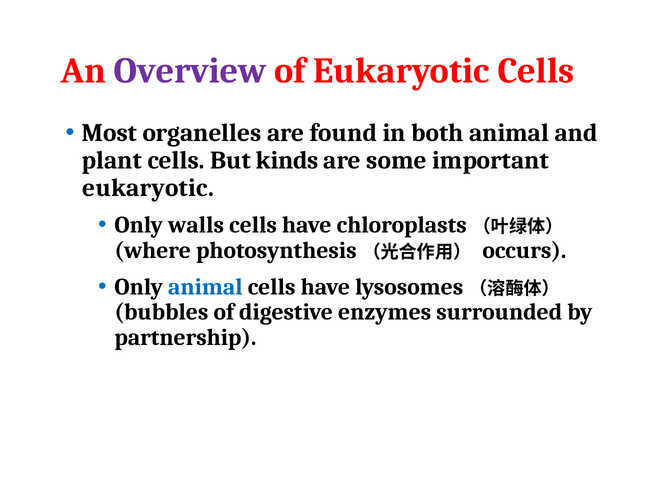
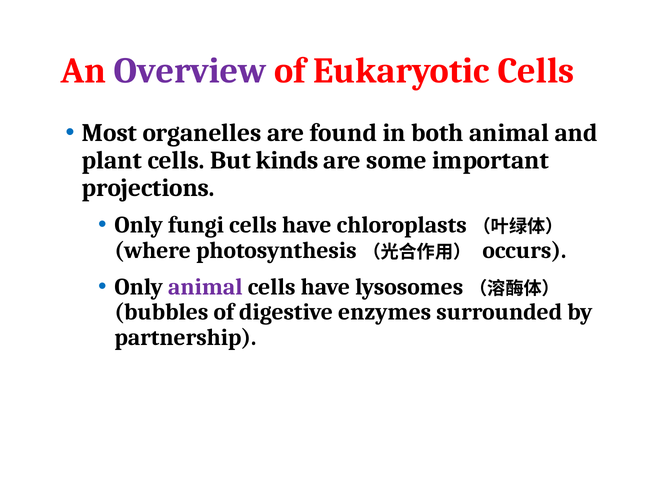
eukaryotic at (148, 188): eukaryotic -> projections
walls: walls -> fungi
animal at (205, 287) colour: blue -> purple
